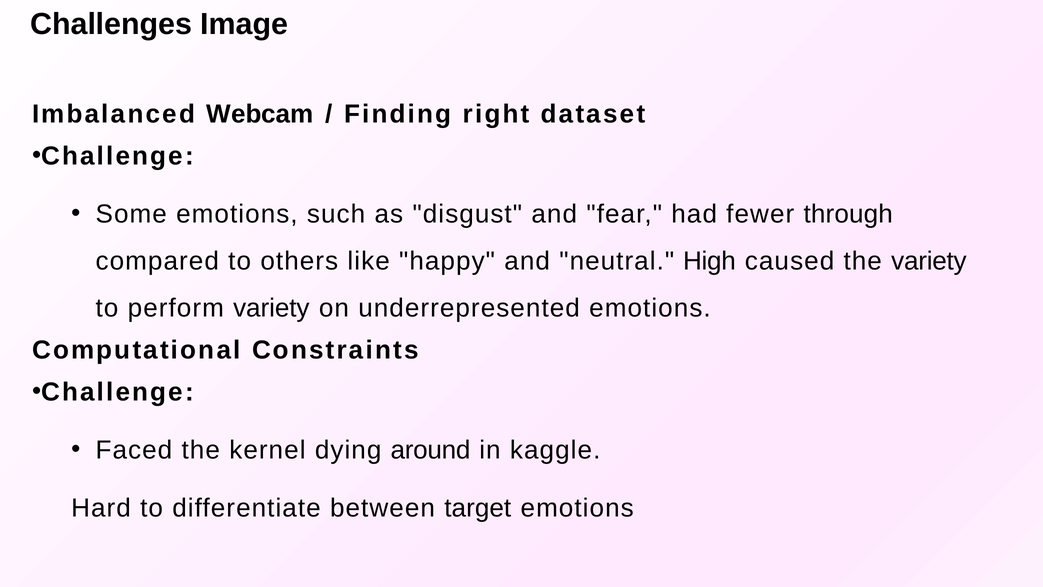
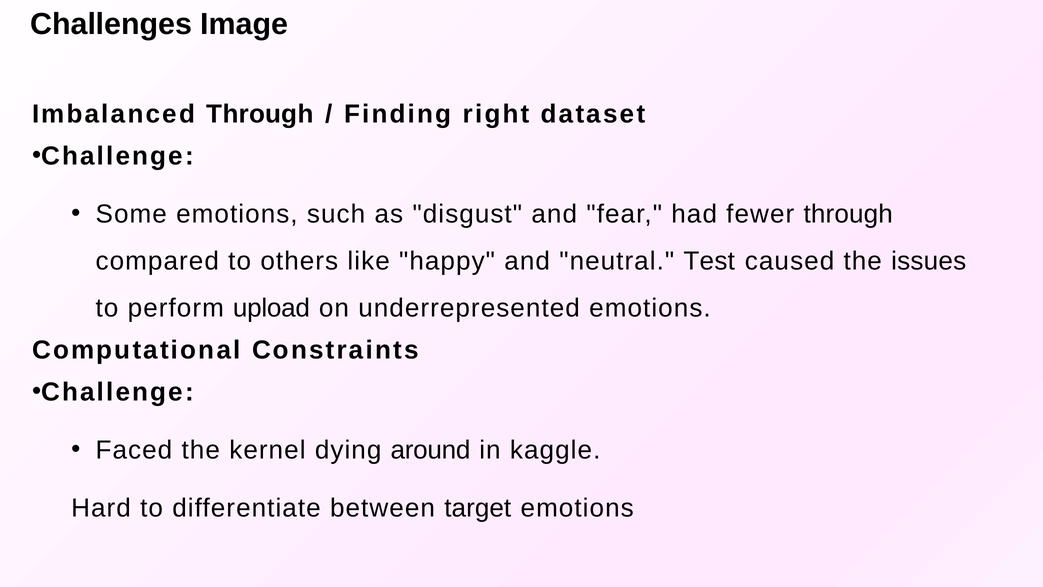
Imbalanced Webcam: Webcam -> Through
High: High -> Test
the variety: variety -> issues
perform variety: variety -> upload
